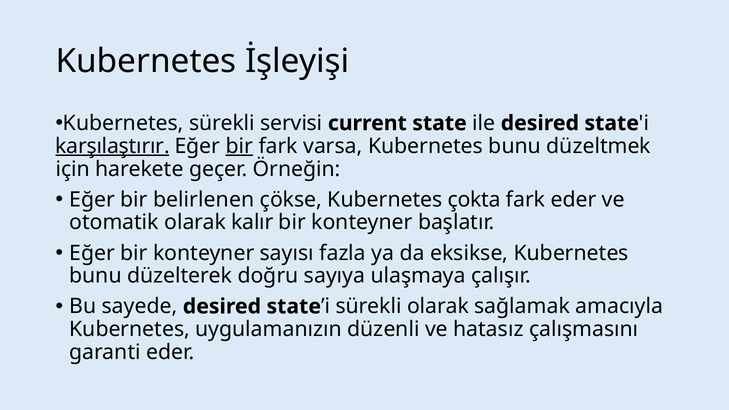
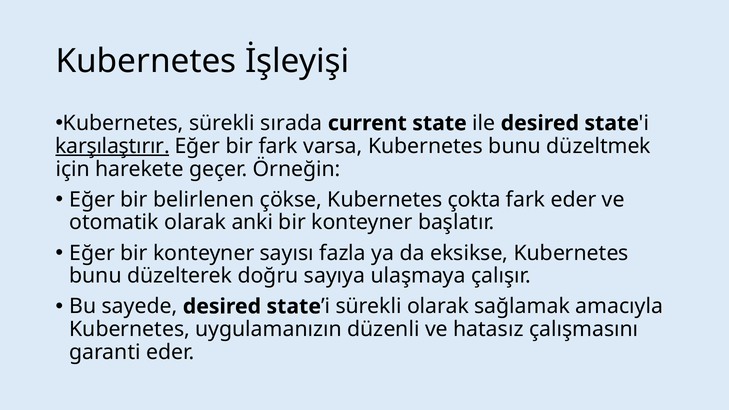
servisi: servisi -> sırada
bir at (239, 146) underline: present -> none
kalır: kalır -> anki
